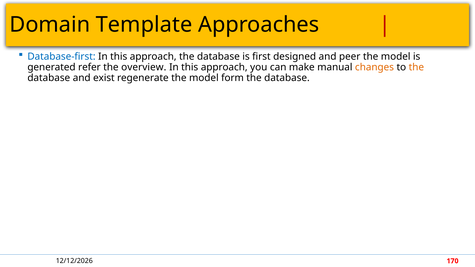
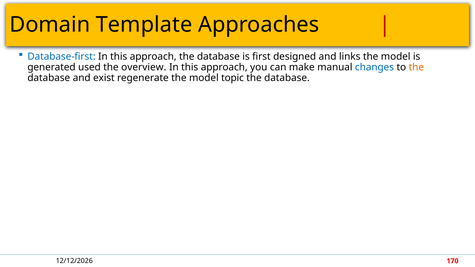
peer: peer -> links
refer: refer -> used
changes colour: orange -> blue
form: form -> topic
